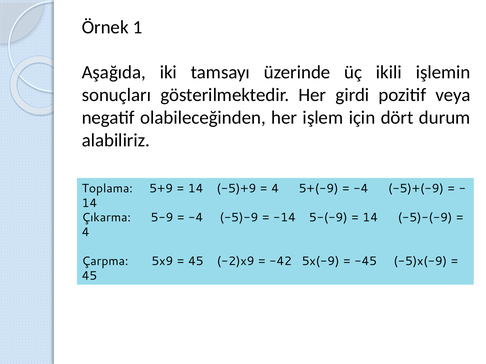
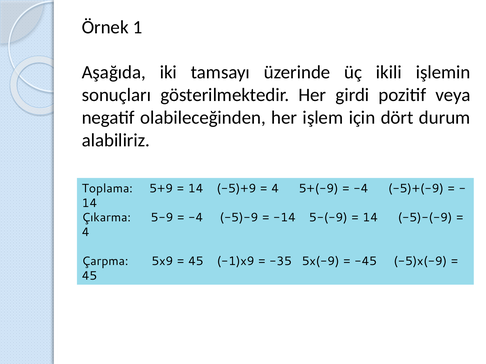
-2)x9: -2)x9 -> -1)x9
-42: -42 -> -35
